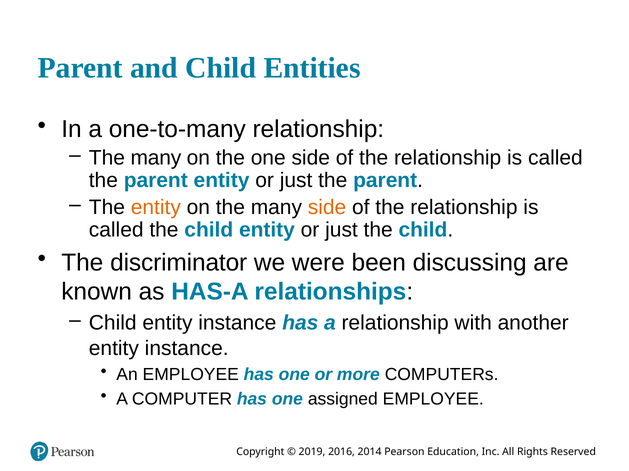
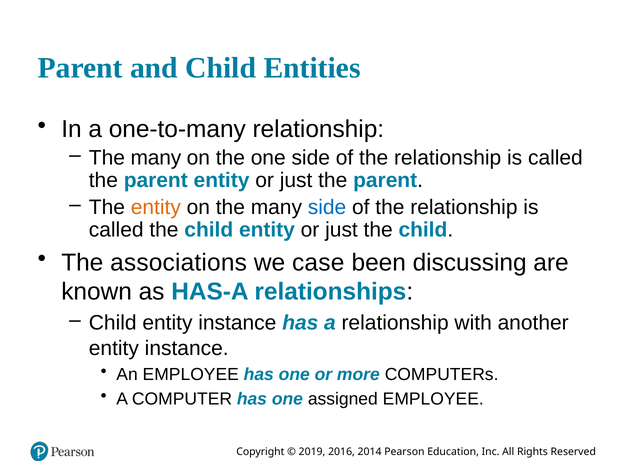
side at (327, 208) colour: orange -> blue
discriminator: discriminator -> associations
were: were -> case
